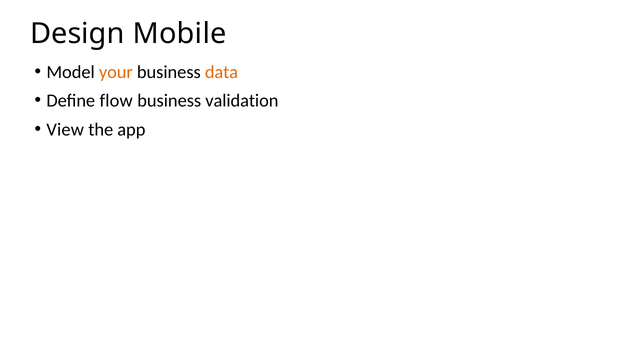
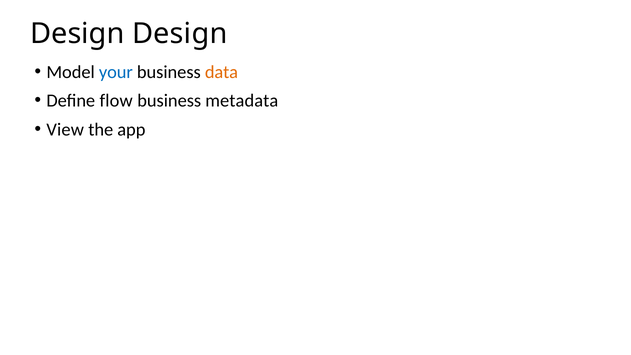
Design Mobile: Mobile -> Design
your colour: orange -> blue
validation: validation -> metadata
